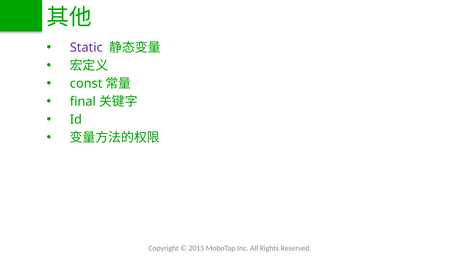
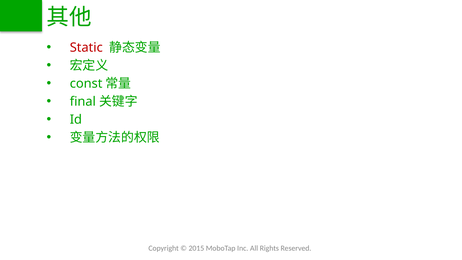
Static colour: purple -> red
